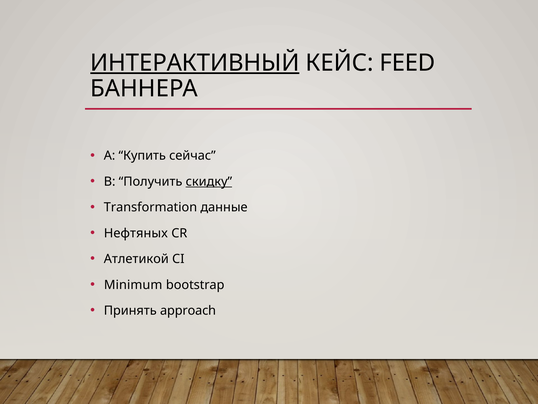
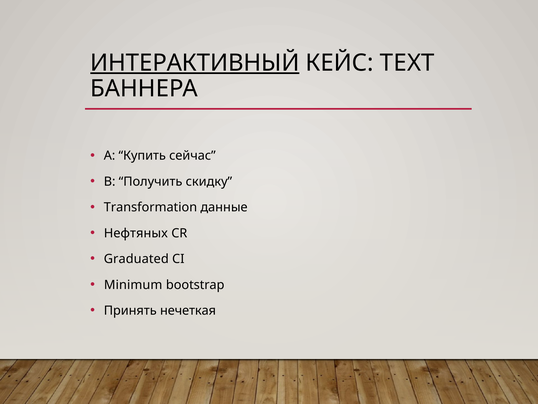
FEED: FEED -> TEXT
скидку underline: present -> none
Атлетикой: Атлетикой -> Graduated
approach: approach -> нечеткая
